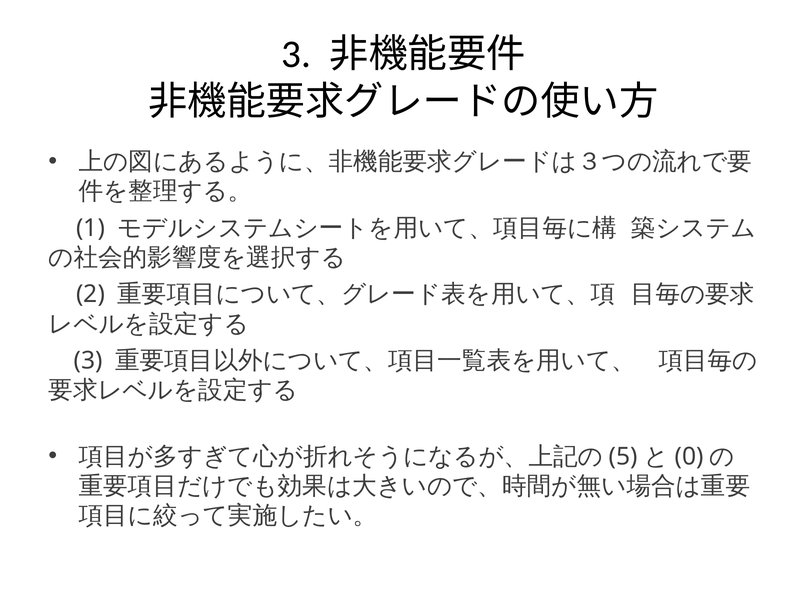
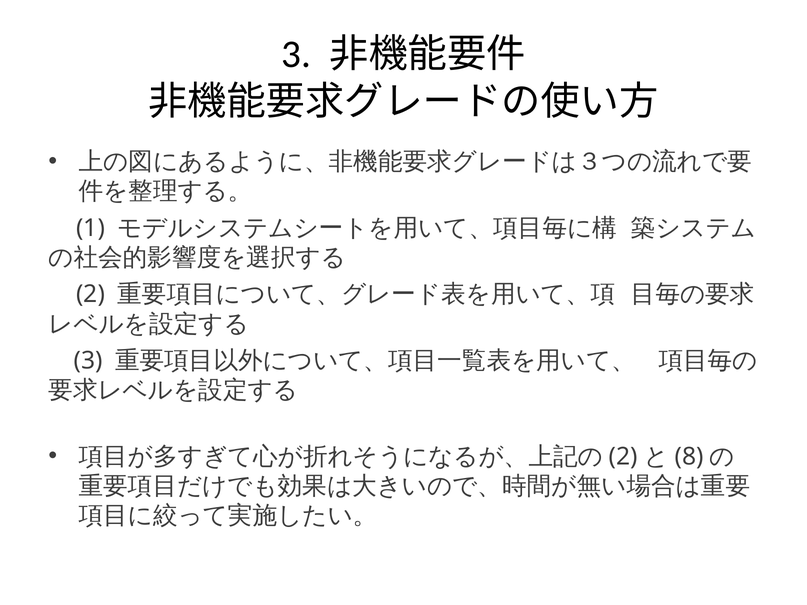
5 at (623, 457): 5 -> 2
0: 0 -> 8
